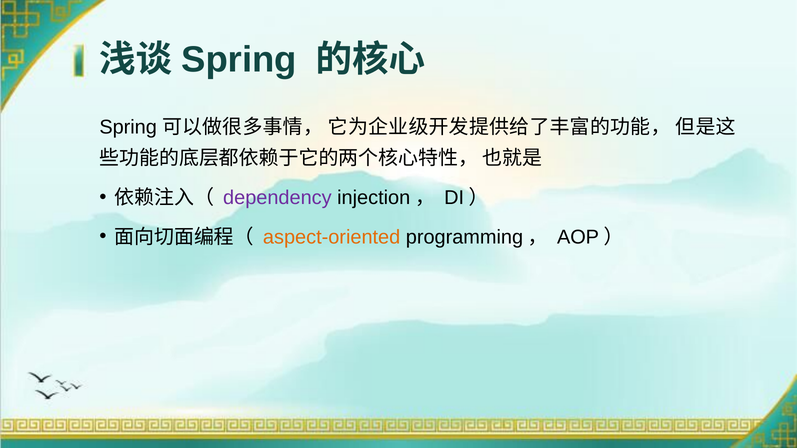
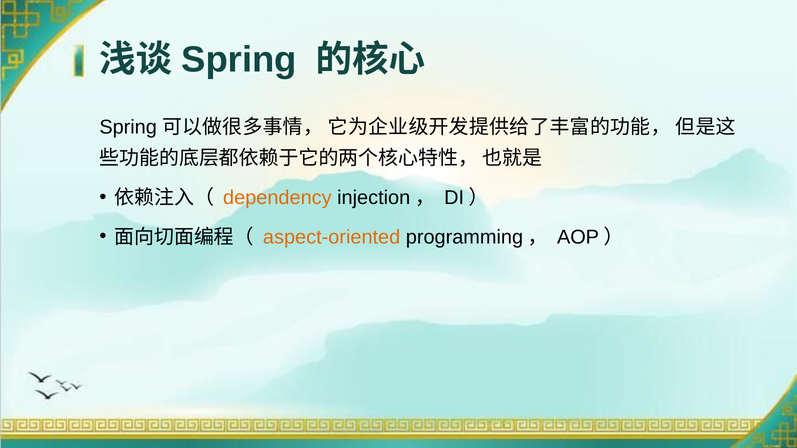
dependency colour: purple -> orange
